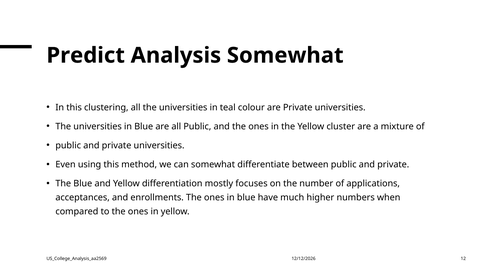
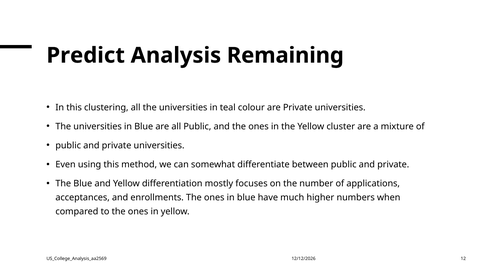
Analysis Somewhat: Somewhat -> Remaining
